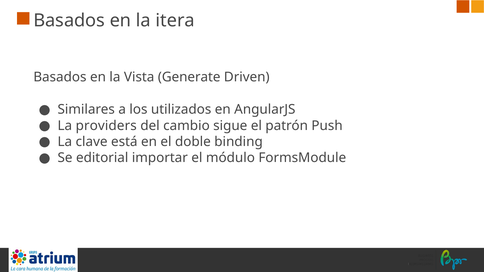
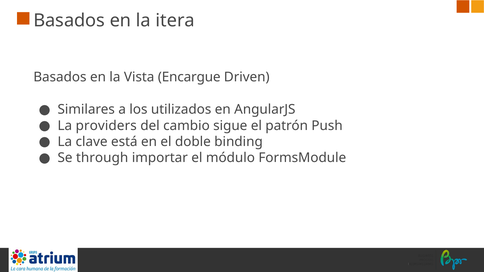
Generate: Generate -> Encargue
editorial: editorial -> through
